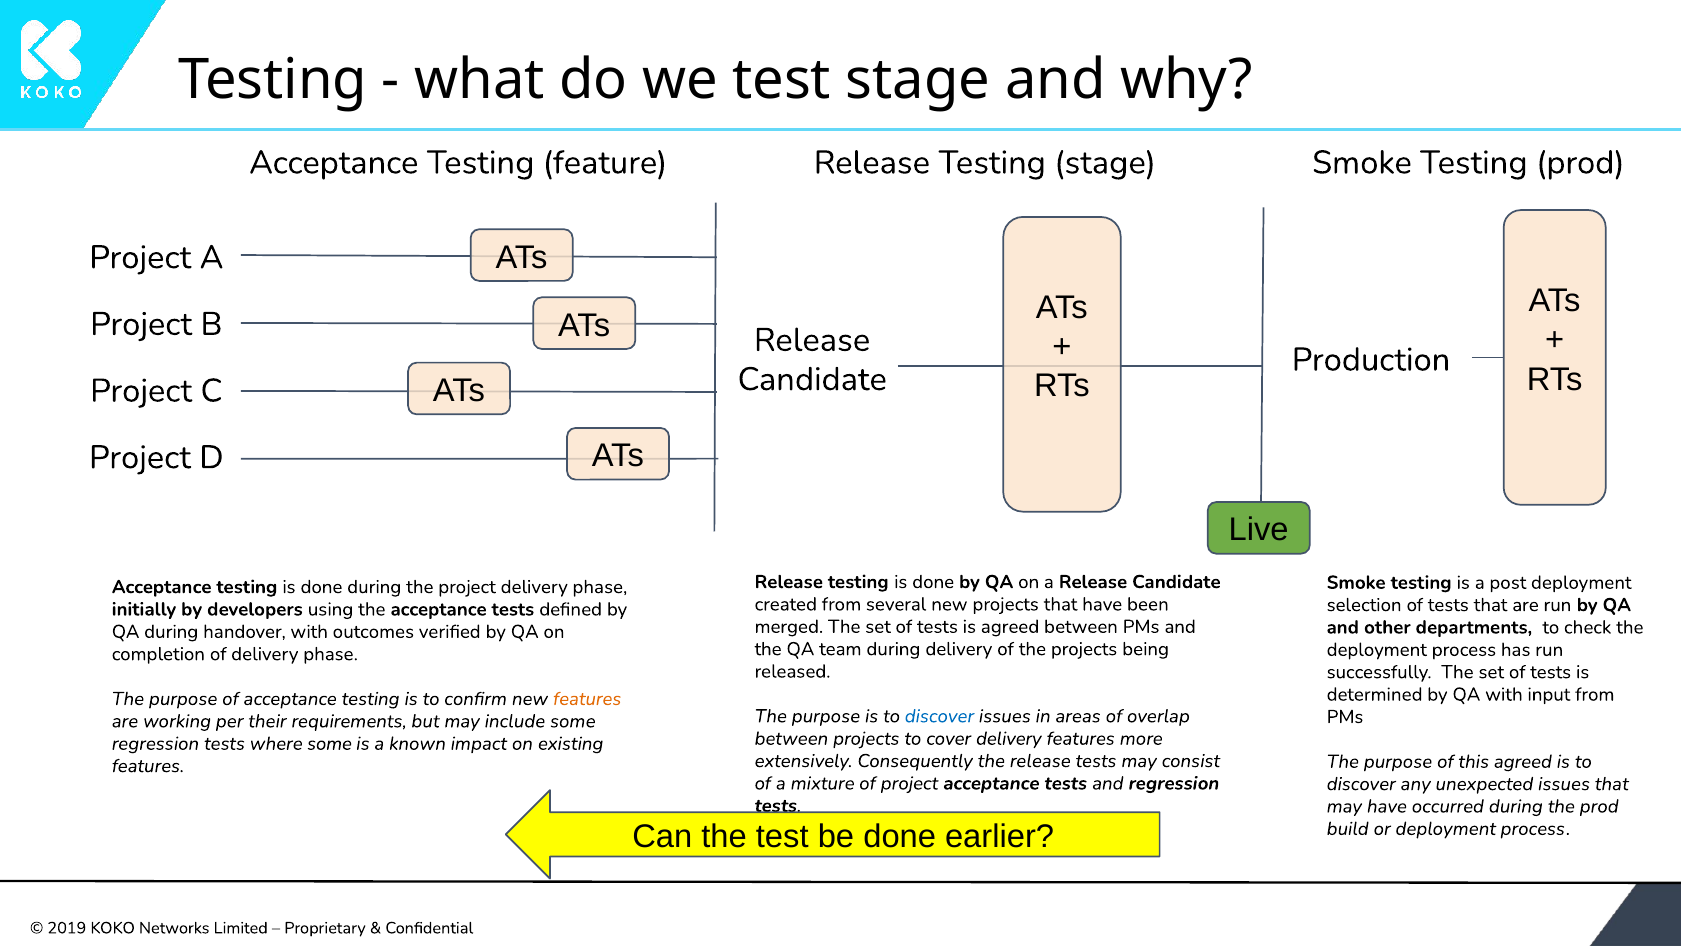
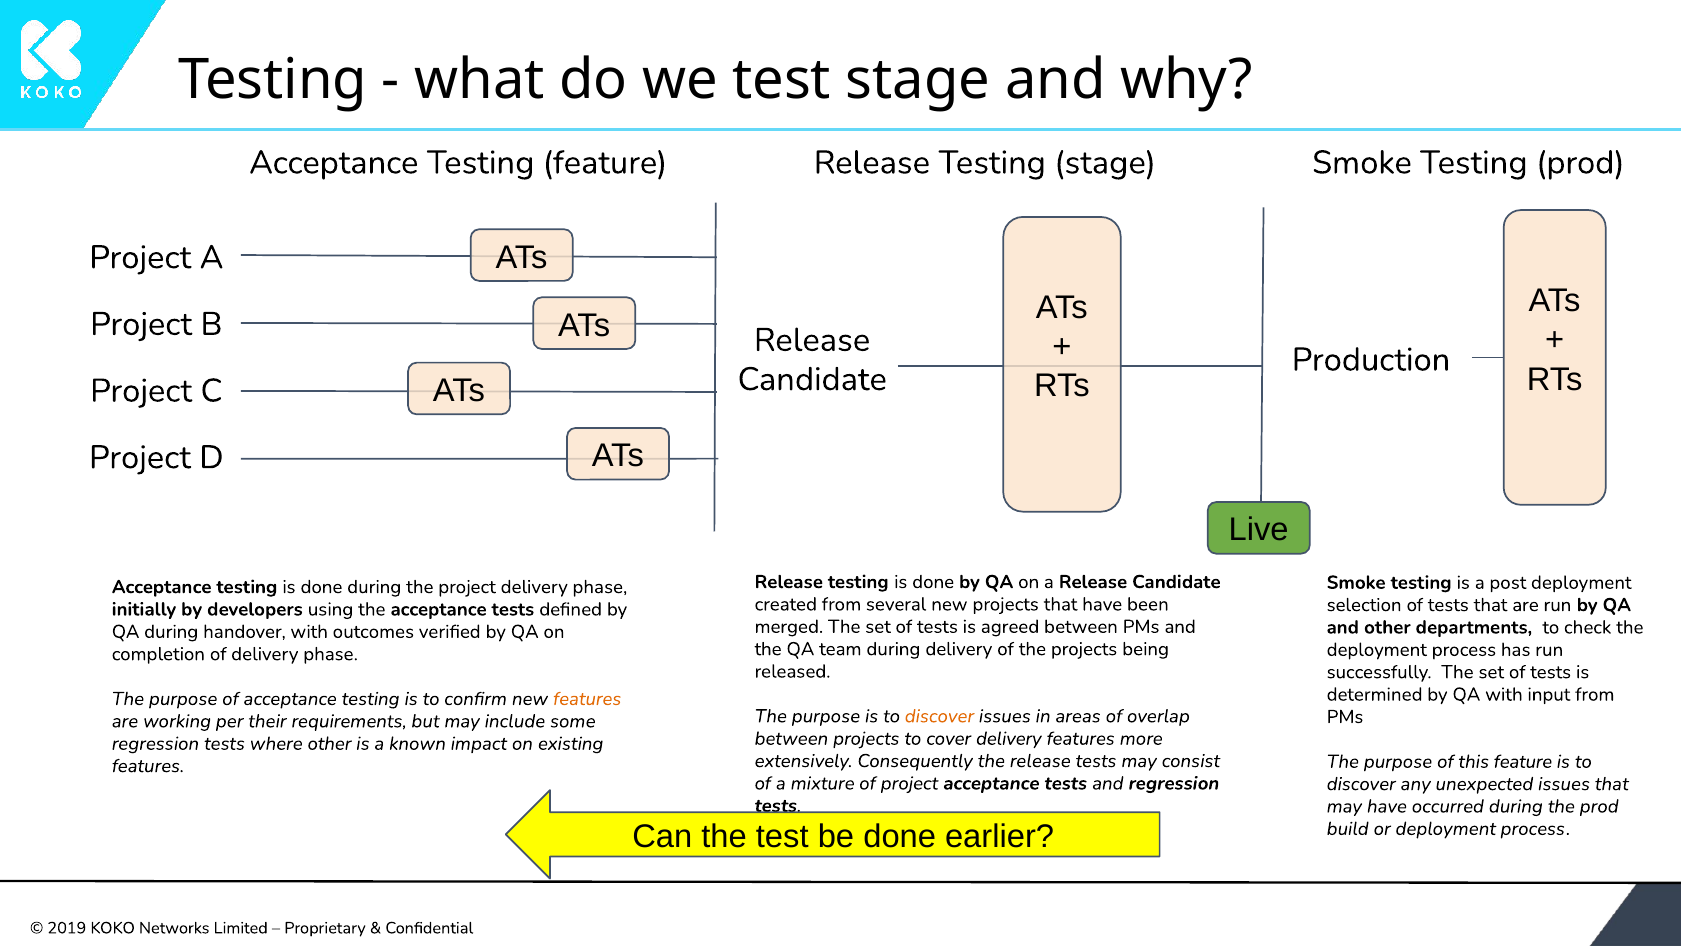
discover at (939, 716) colour: blue -> orange
where some: some -> other
this agreed: agreed -> feature
